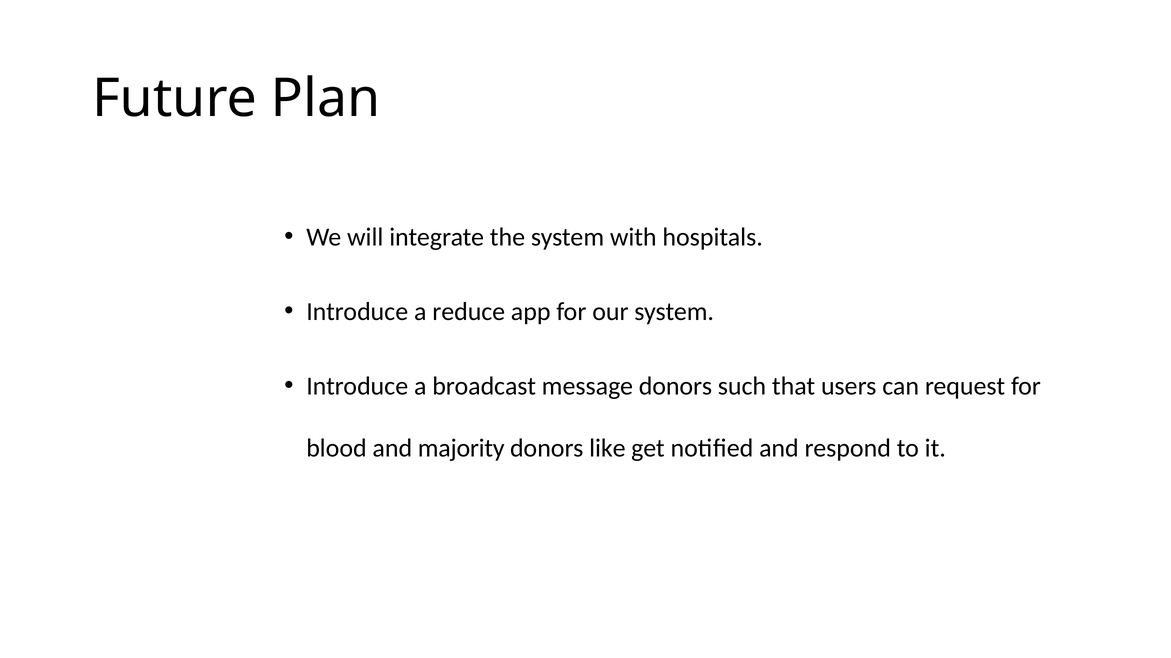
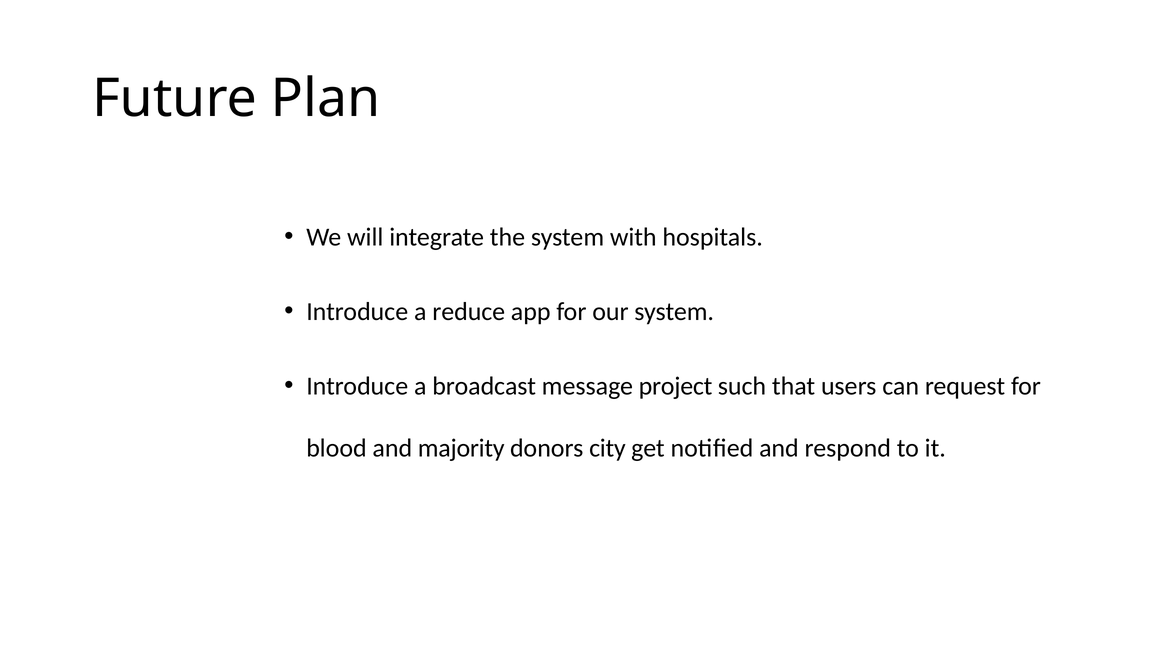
message donors: donors -> project
like: like -> city
